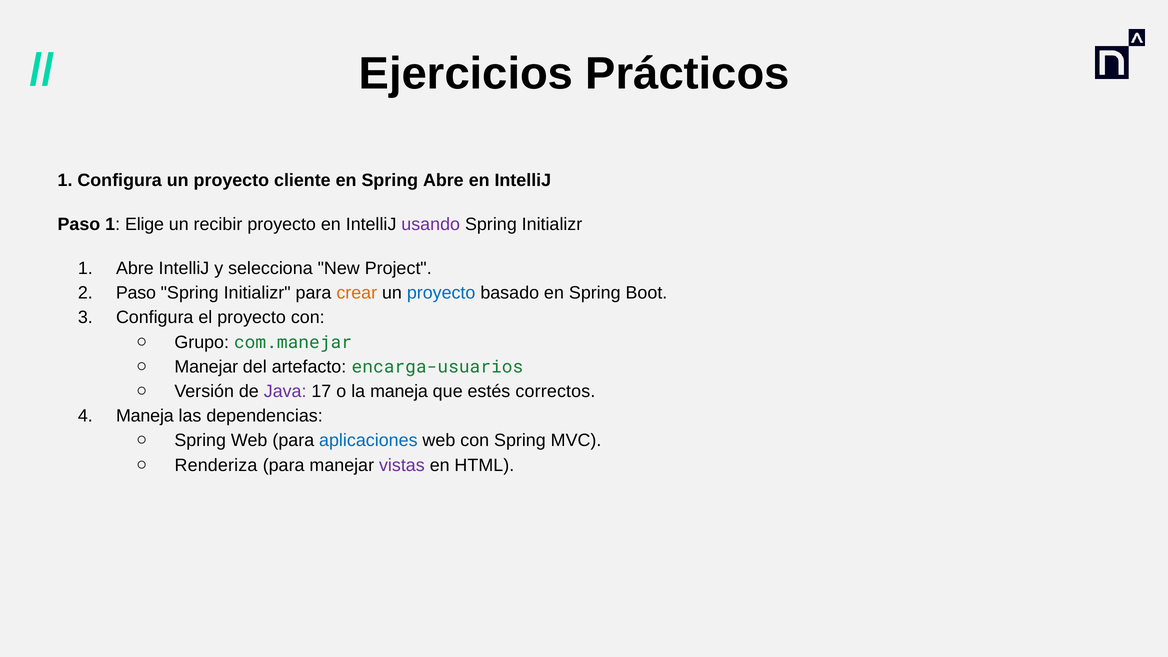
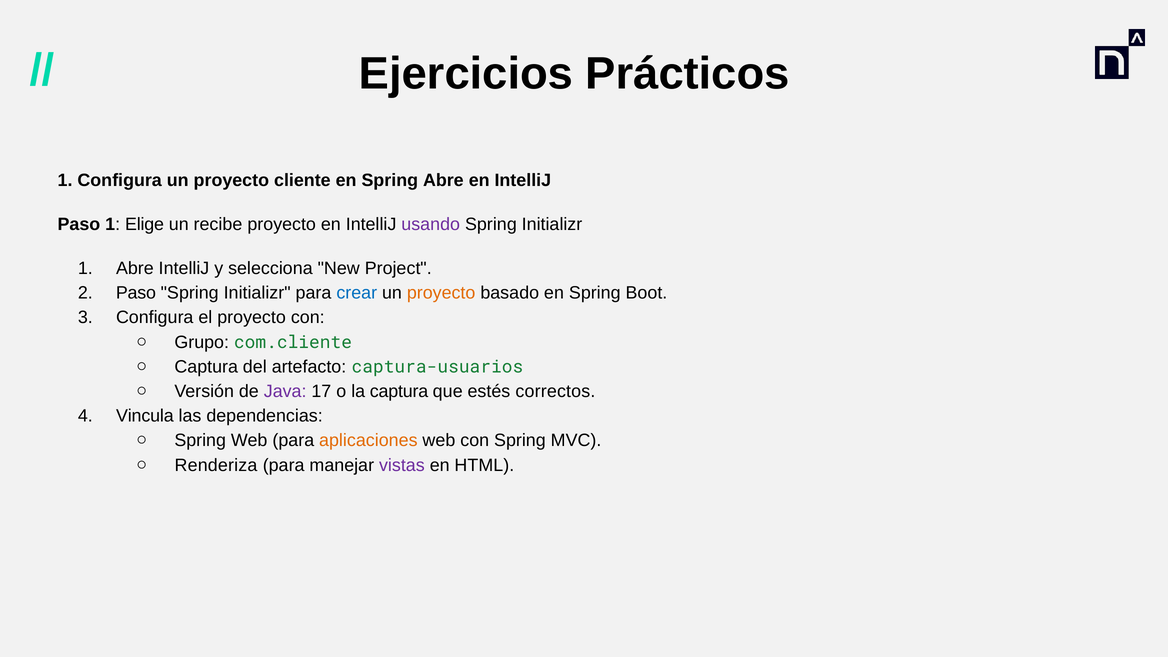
recibir: recibir -> recibe
crear colour: orange -> blue
proyecto at (441, 293) colour: blue -> orange
com.manejar: com.manejar -> com.cliente
Manejar at (206, 367): Manejar -> Captura
encarga-usuarios: encarga-usuarios -> captura-usuarios
la maneja: maneja -> captura
Maneja at (145, 416): Maneja -> Vincula
aplicaciones colour: blue -> orange
